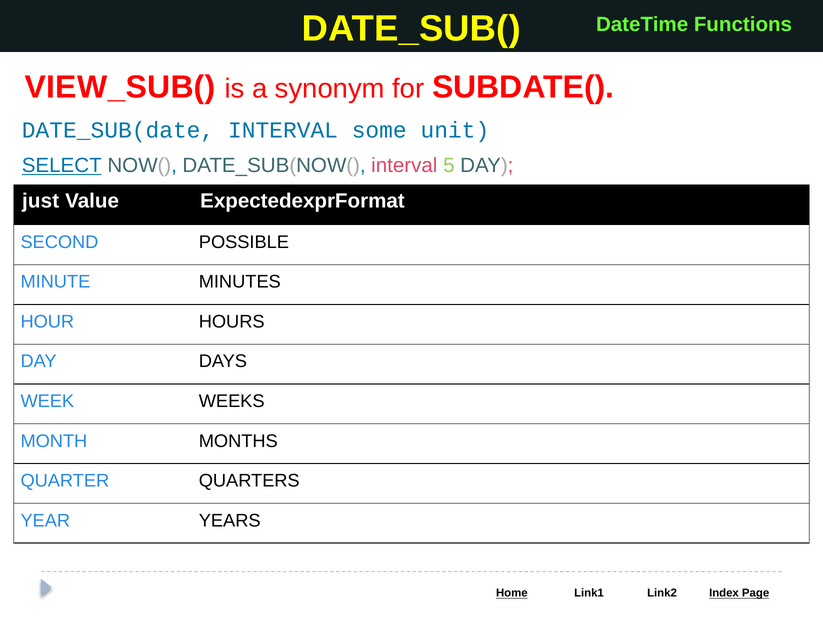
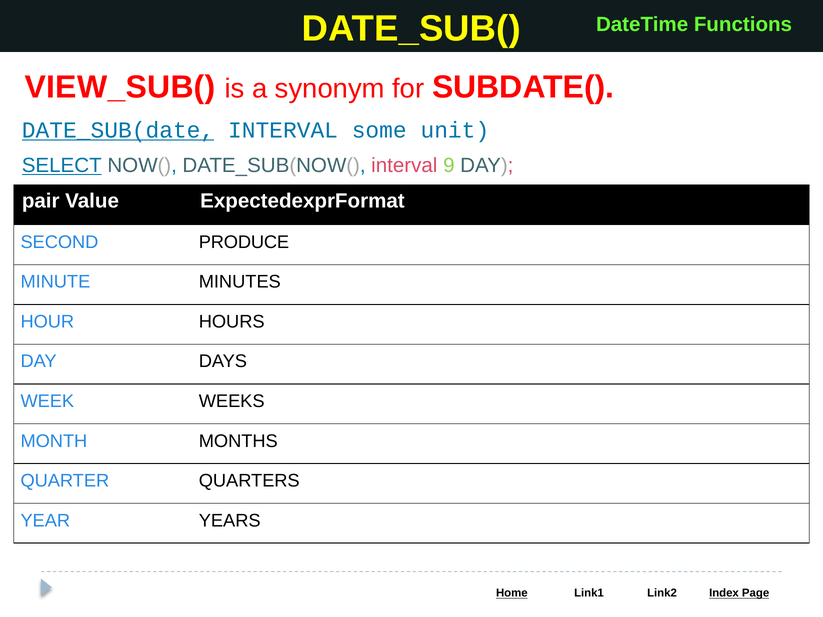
DATE_SUB(date underline: none -> present
5: 5 -> 9
just: just -> pair
POSSIBLE: POSSIBLE -> PRODUCE
